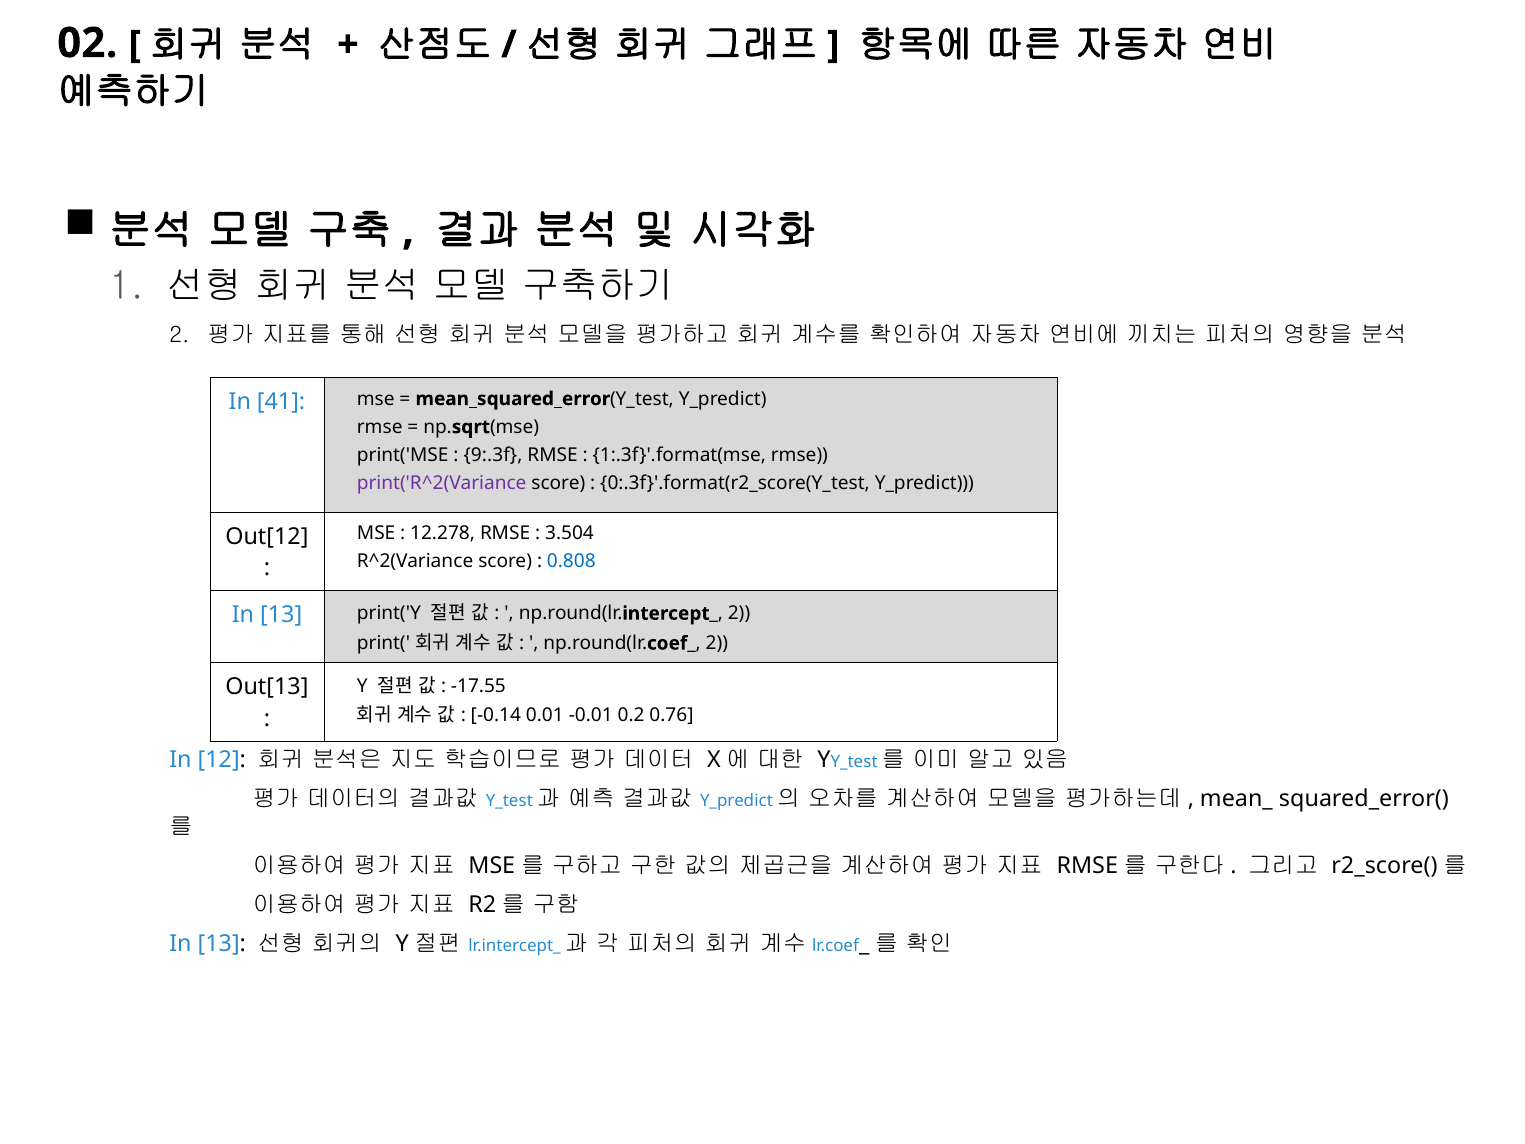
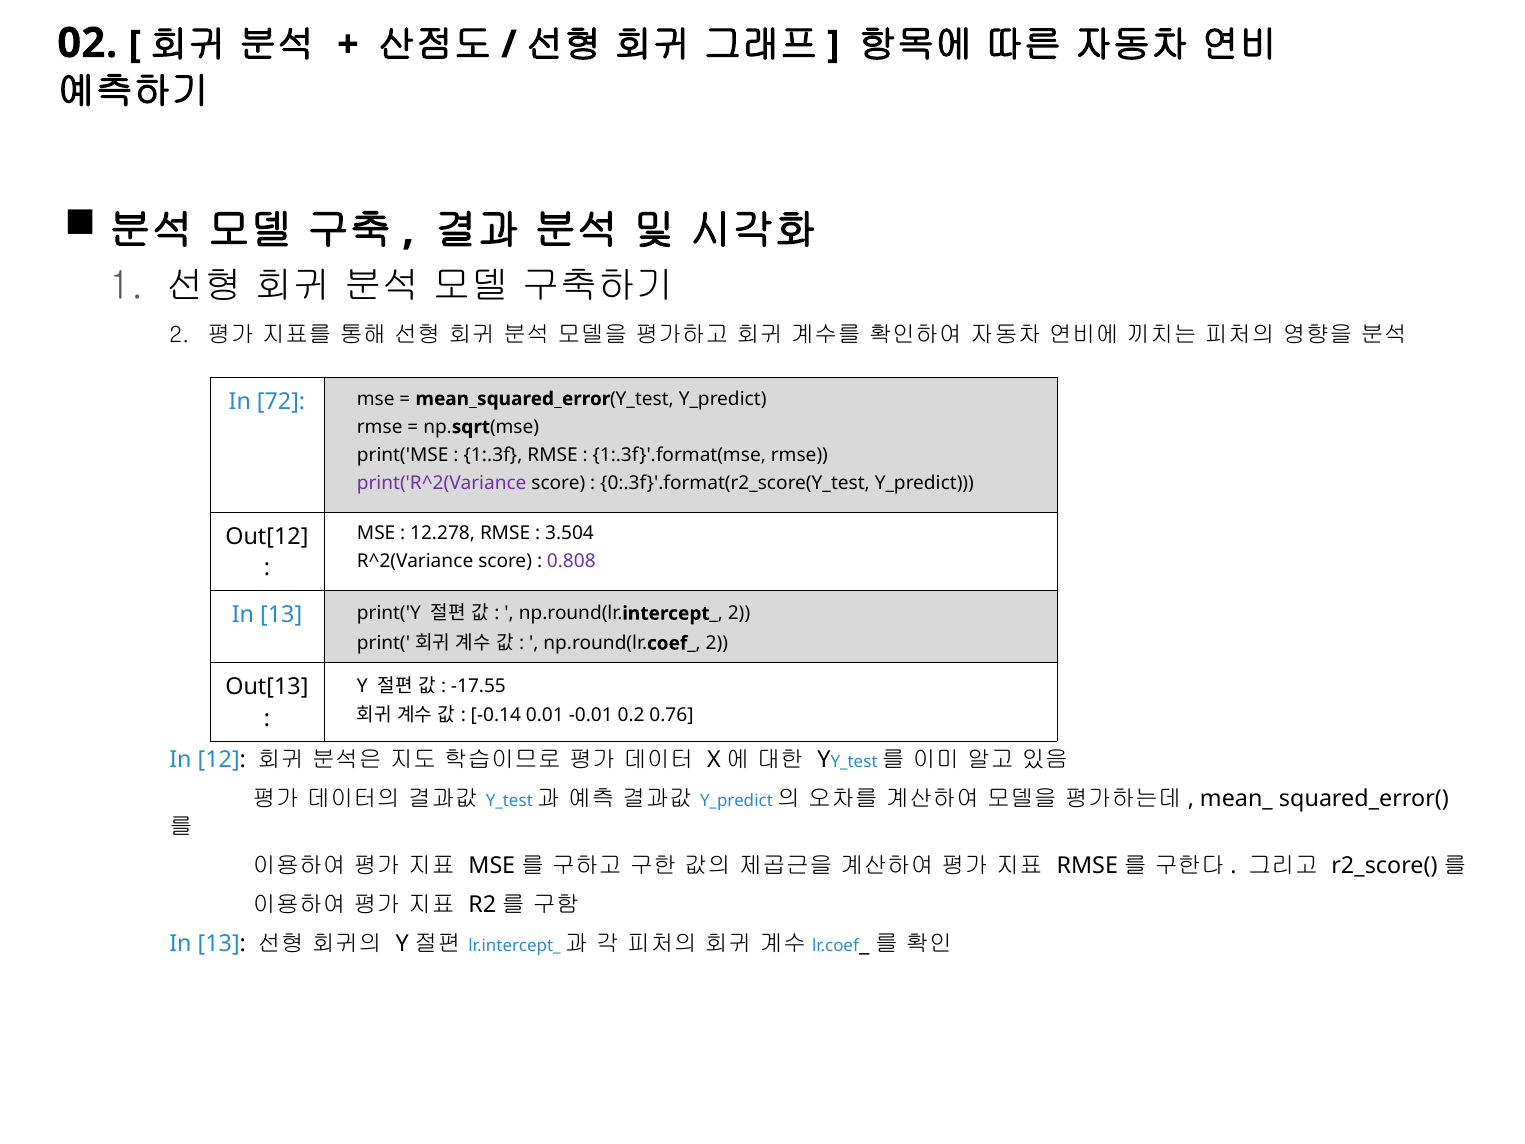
41: 41 -> 72
9:.3f: 9:.3f -> 1:.3f
0.808 colour: blue -> purple
